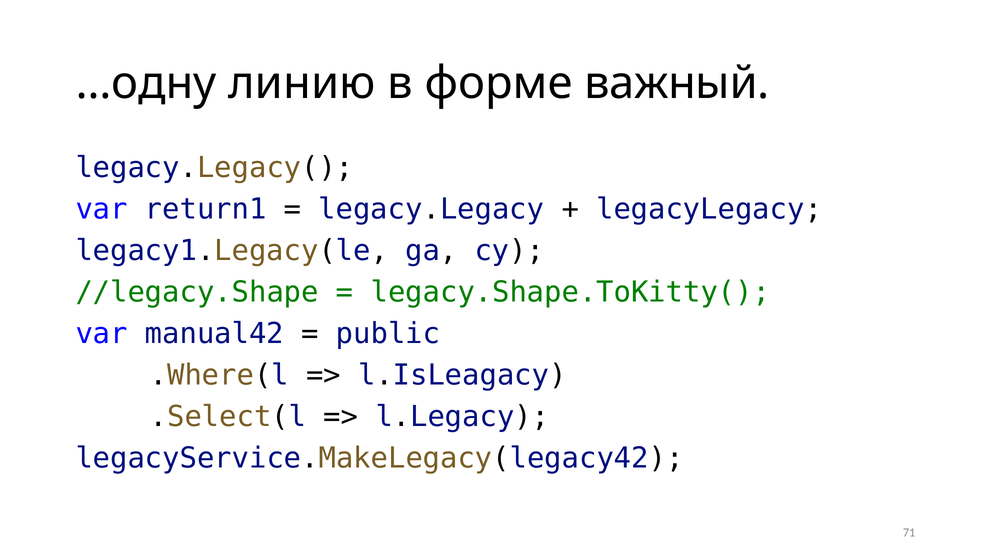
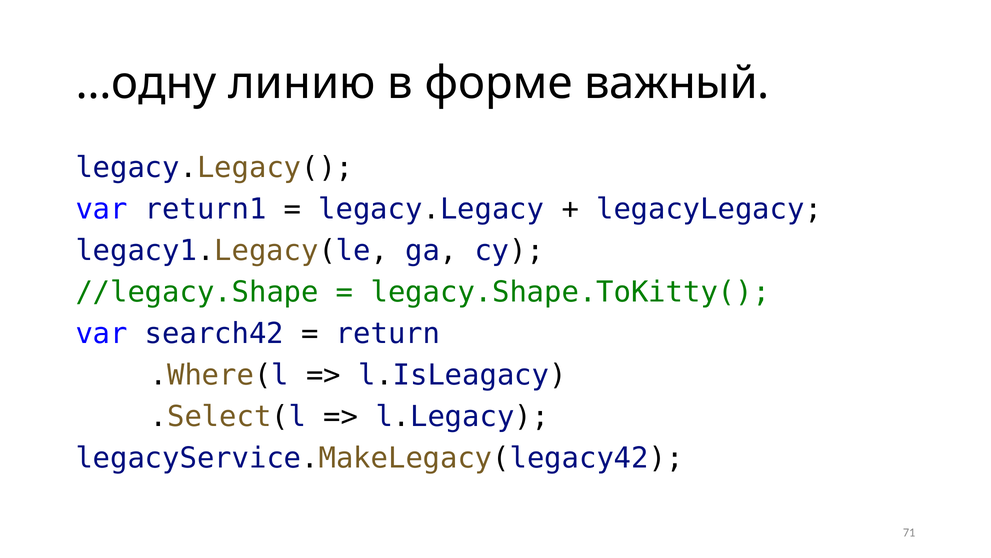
manual42: manual42 -> search42
public: public -> return
